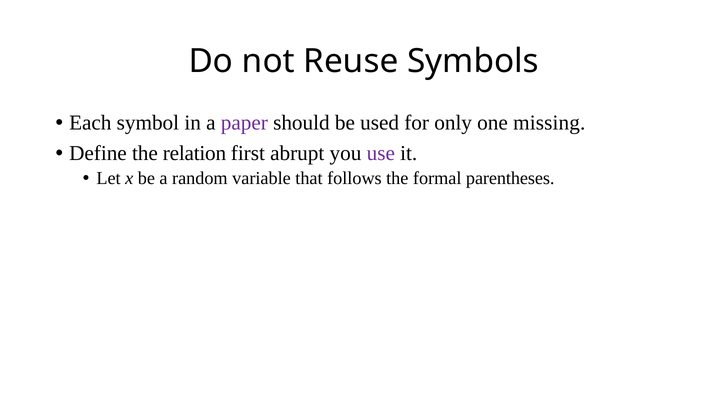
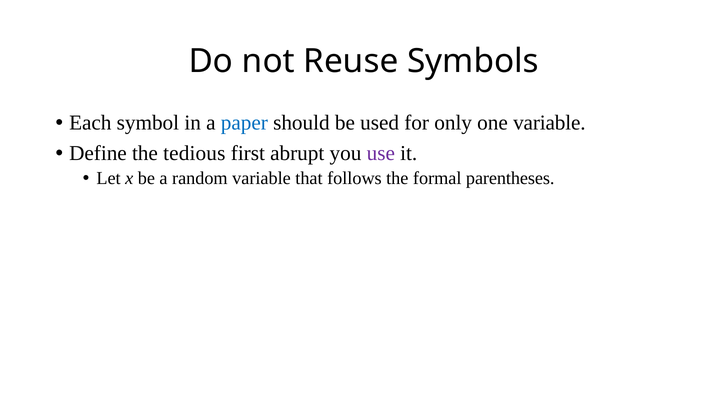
paper colour: purple -> blue
one missing: missing -> variable
relation: relation -> tedious
